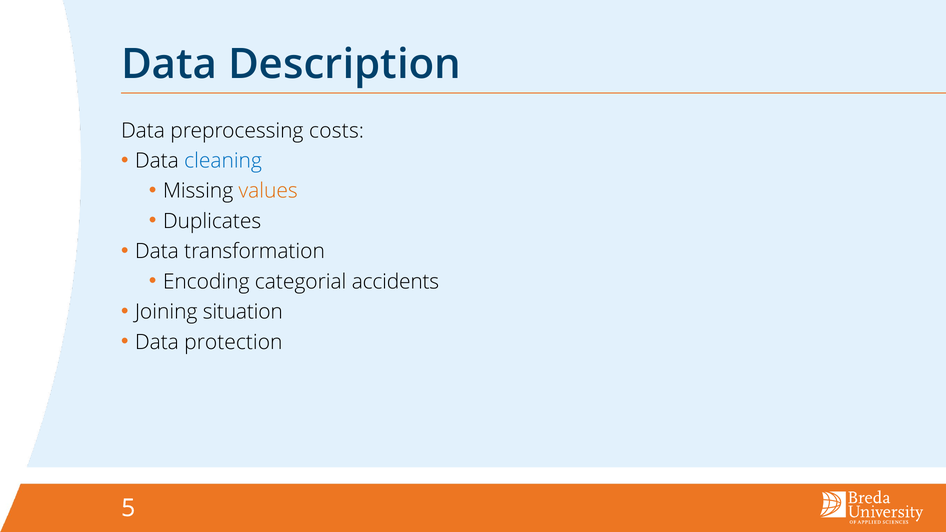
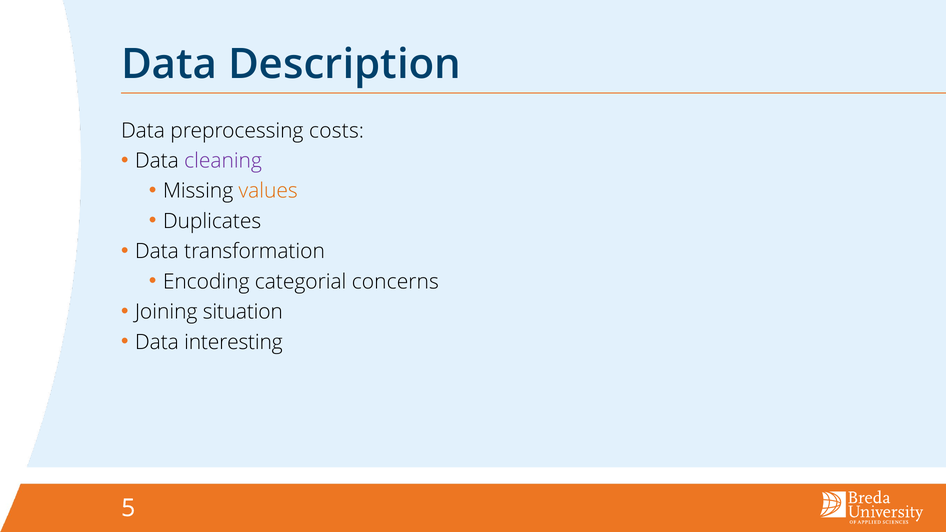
cleaning colour: blue -> purple
accidents: accidents -> concerns
protection: protection -> interesting
